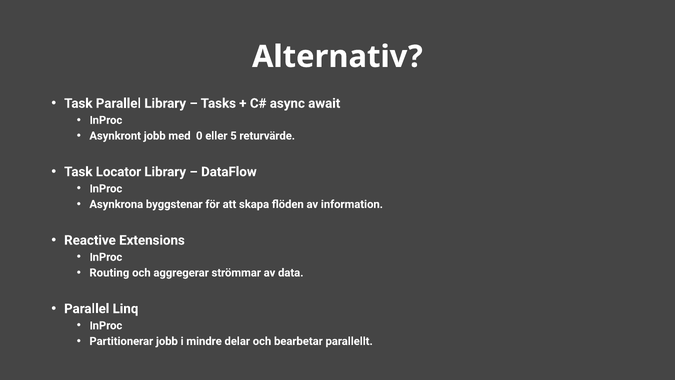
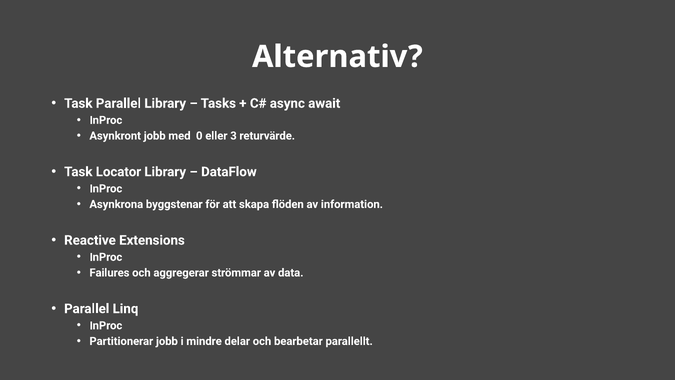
5: 5 -> 3
Routing: Routing -> Failures
